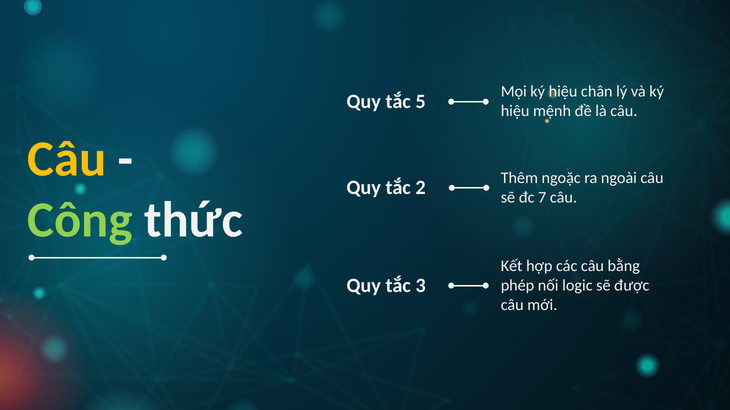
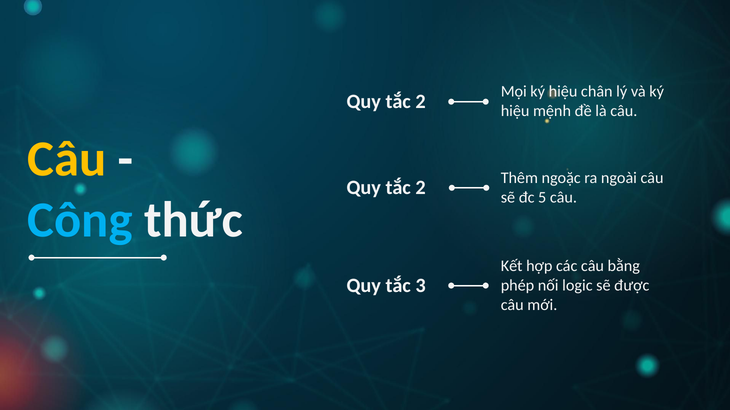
5 at (421, 102): 5 -> 2
7: 7 -> 5
Công colour: light green -> light blue
